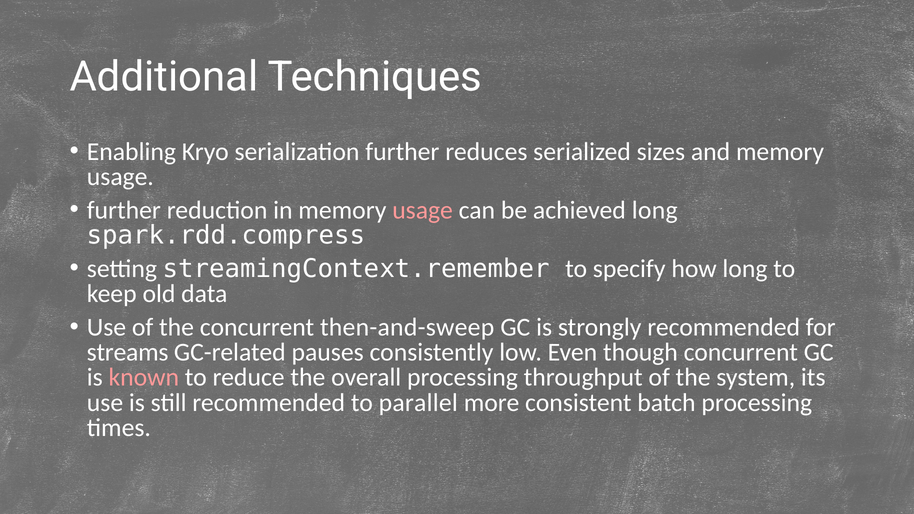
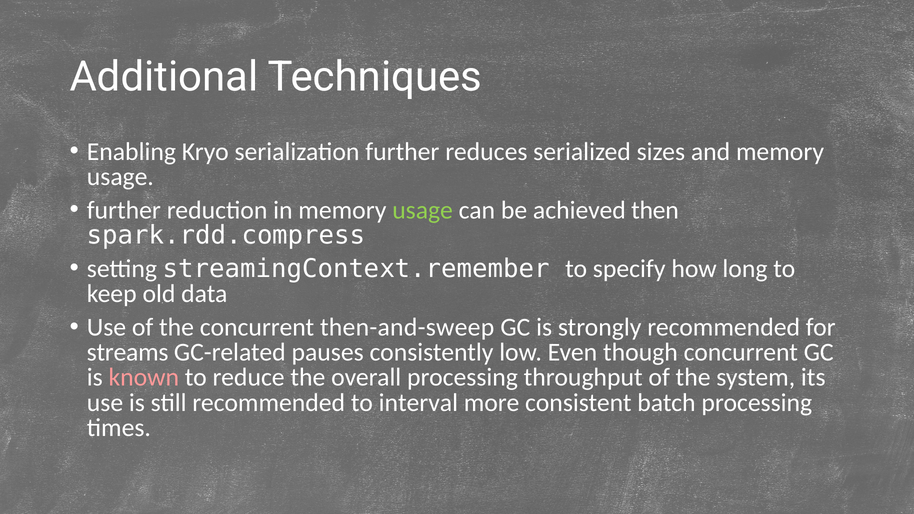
usage at (423, 210) colour: pink -> light green
achieved long: long -> then
parallel: parallel -> interval
